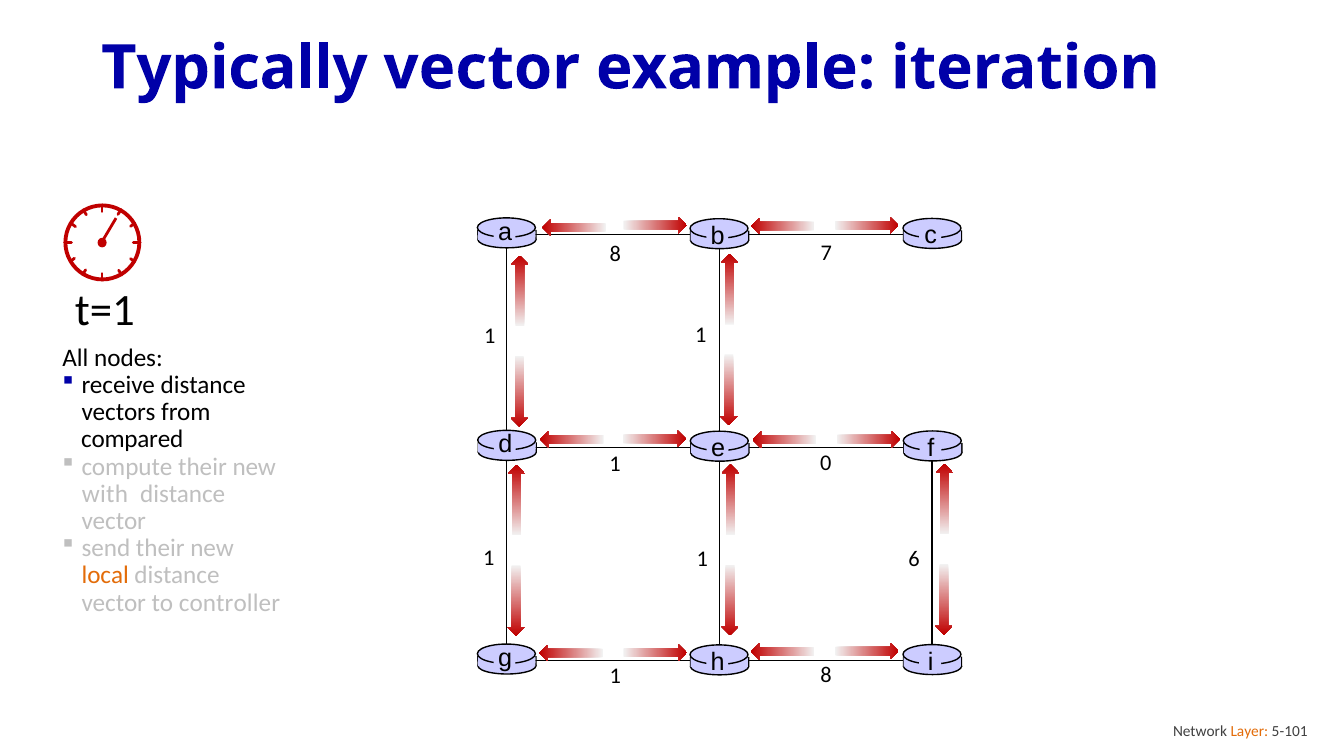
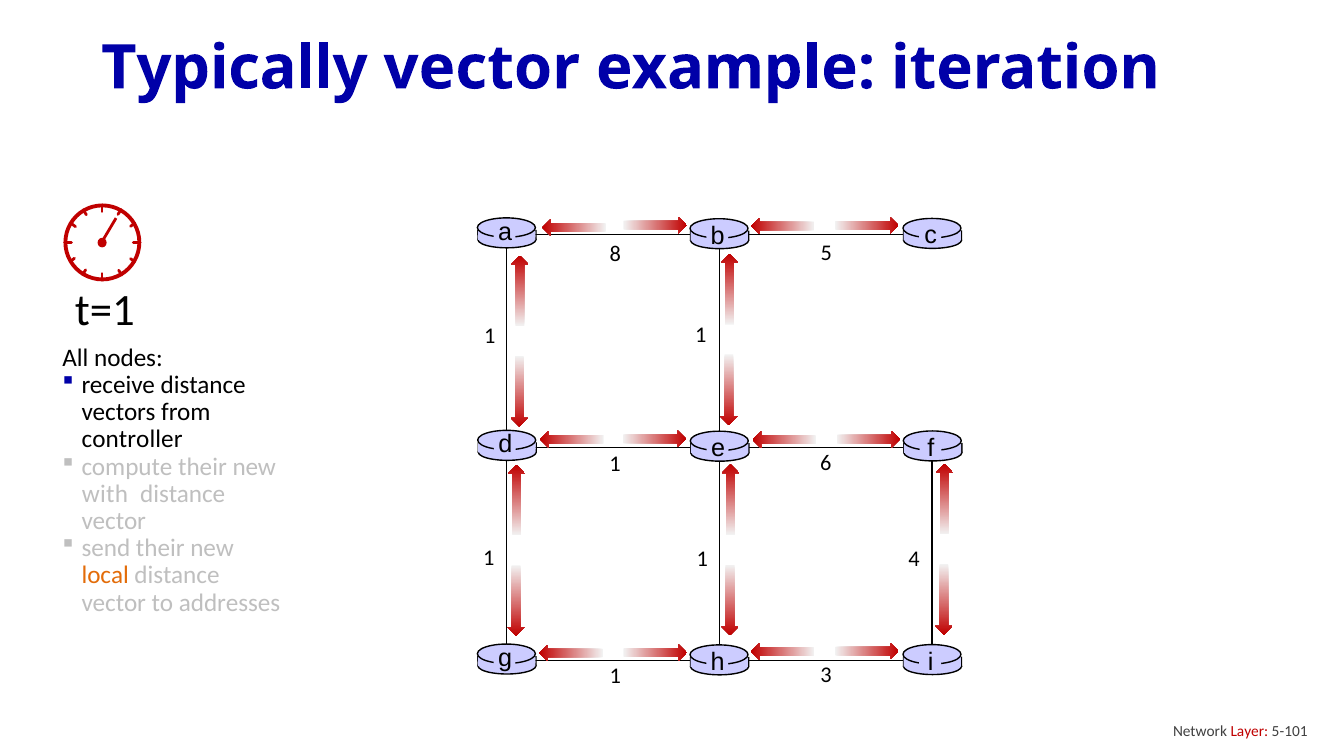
7: 7 -> 5
compared: compared -> controller
0: 0 -> 6
6: 6 -> 4
controller: controller -> addresses
1 8: 8 -> 3
Layer colour: orange -> red
